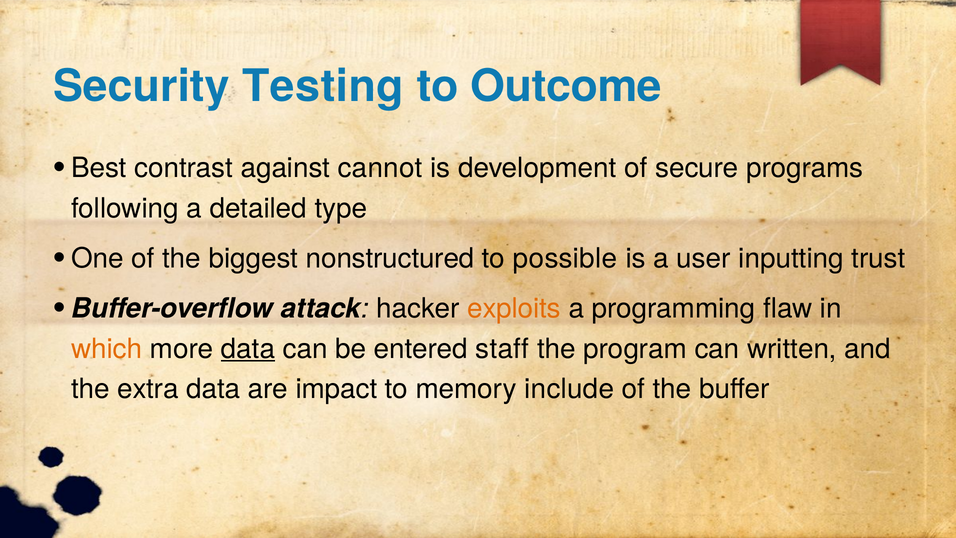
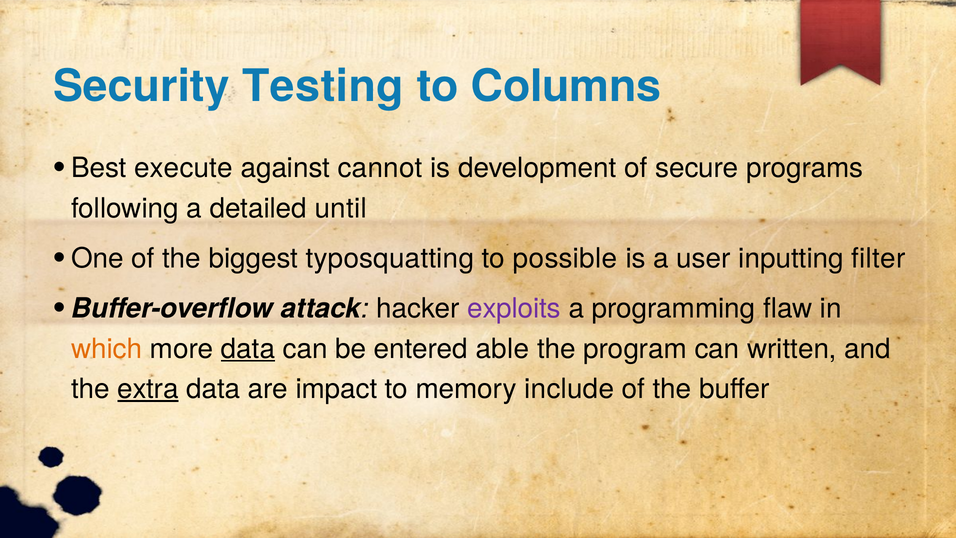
Outcome: Outcome -> Columns
contrast: contrast -> execute
type: type -> until
nonstructured: nonstructured -> typosquatting
trust: trust -> filter
exploits colour: orange -> purple
staff: staff -> able
extra underline: none -> present
